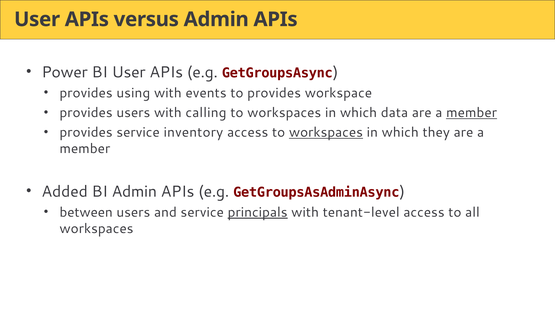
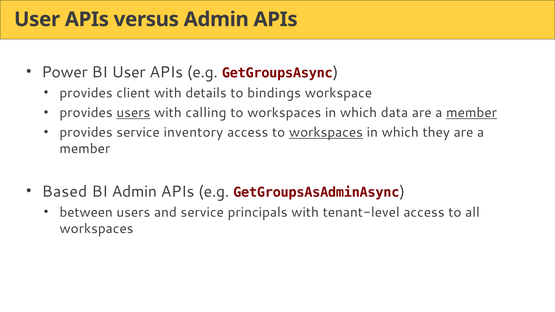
using: using -> client
events: events -> details
to provides: provides -> bindings
users at (133, 113) underline: none -> present
Added: Added -> Based
principals underline: present -> none
